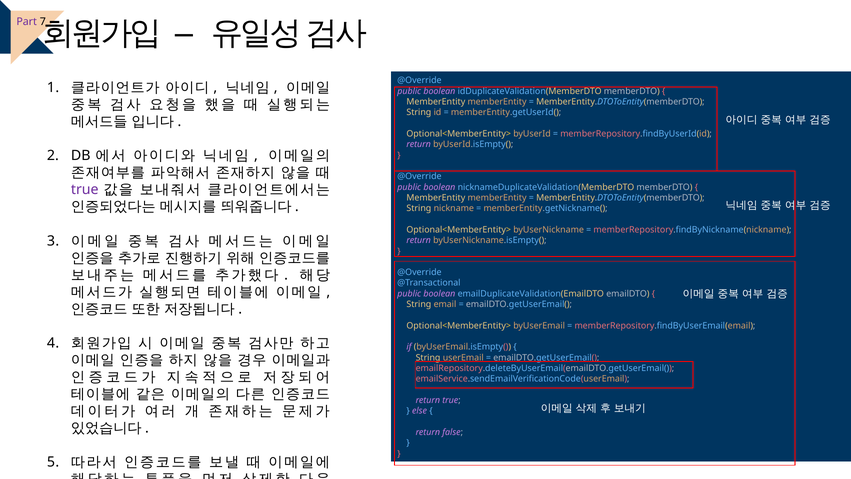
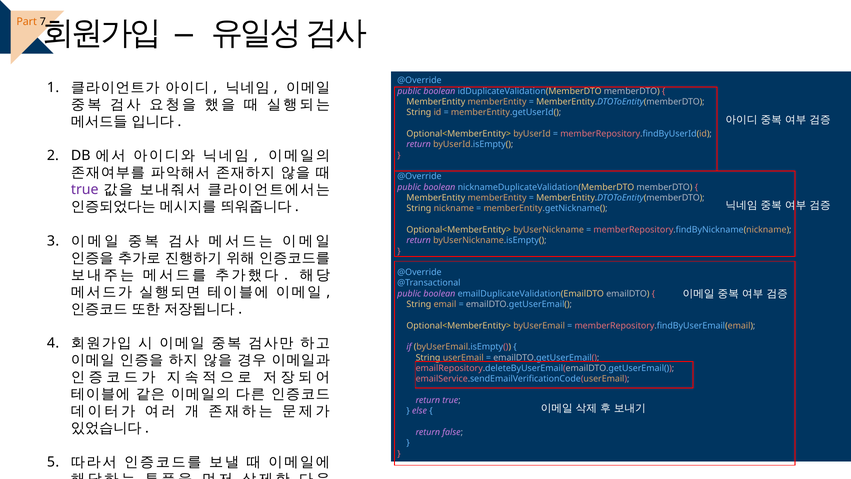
Part colour: purple -> orange
